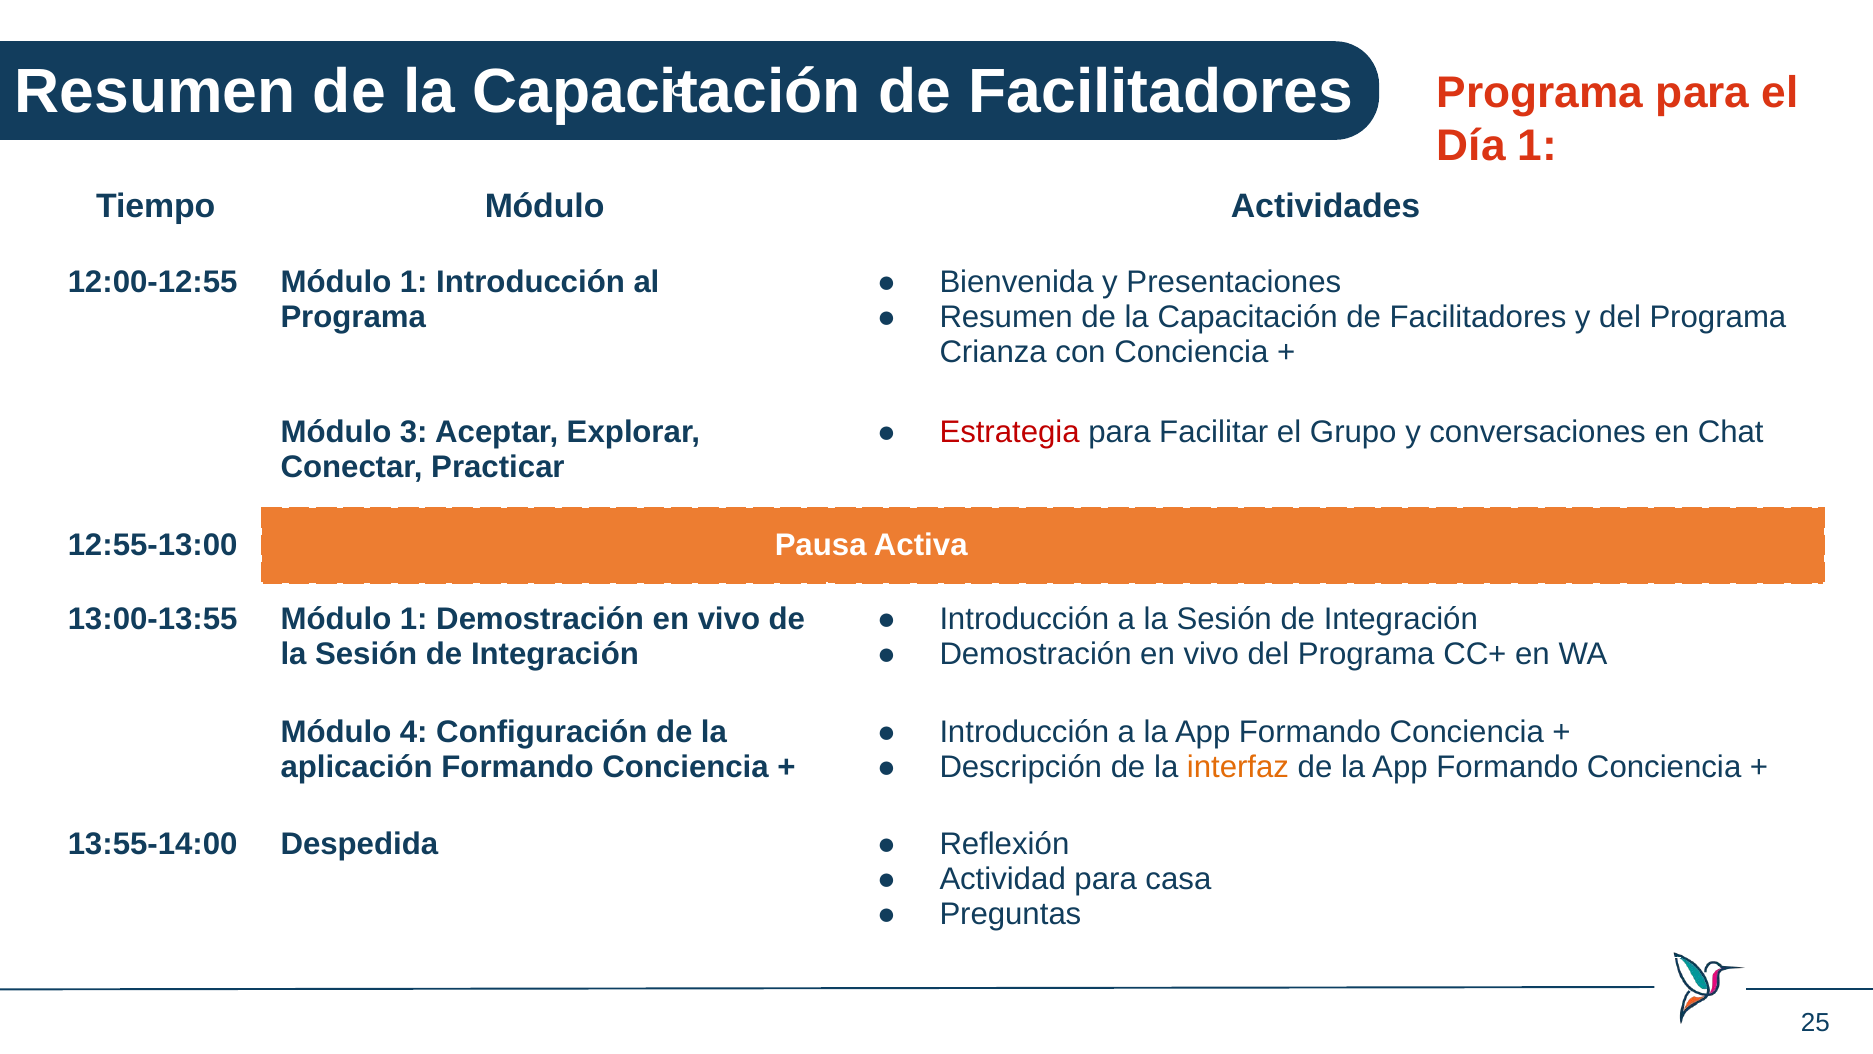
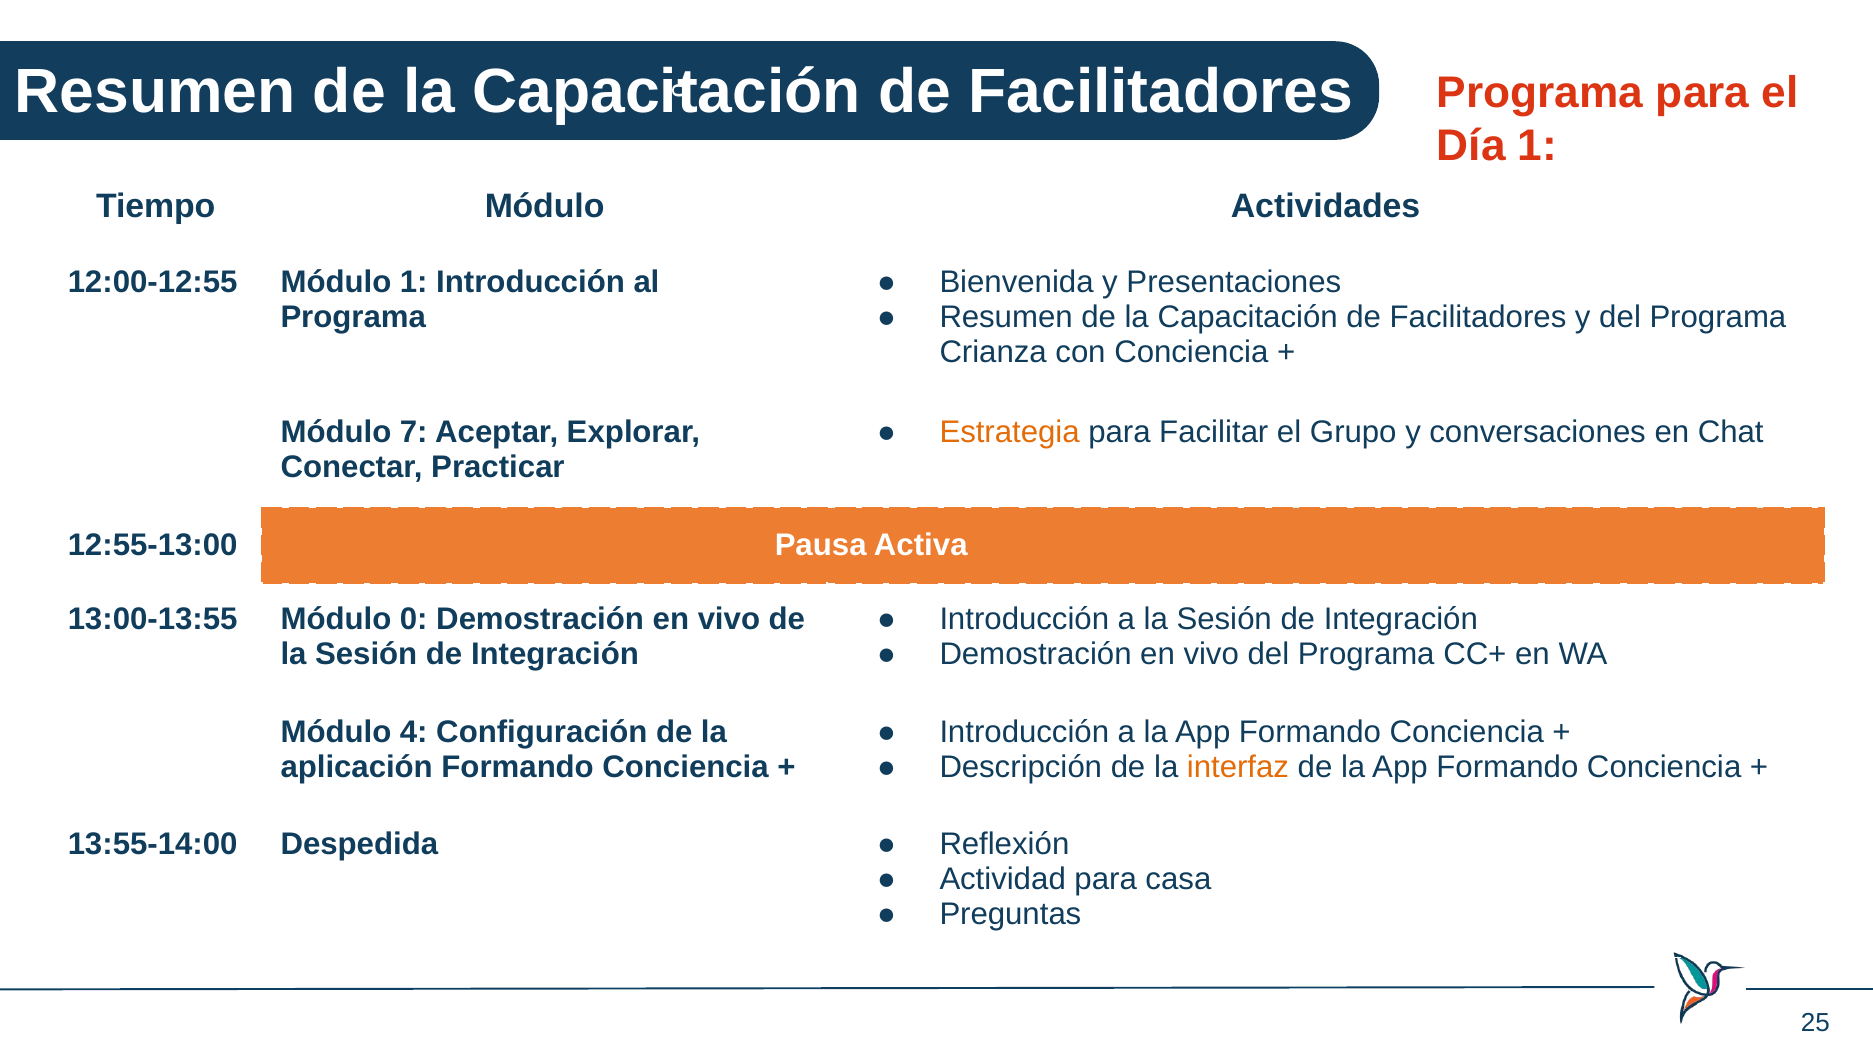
Estrategia colour: red -> orange
3: 3 -> 7
13:00-13:55 Módulo 1: 1 -> 0
